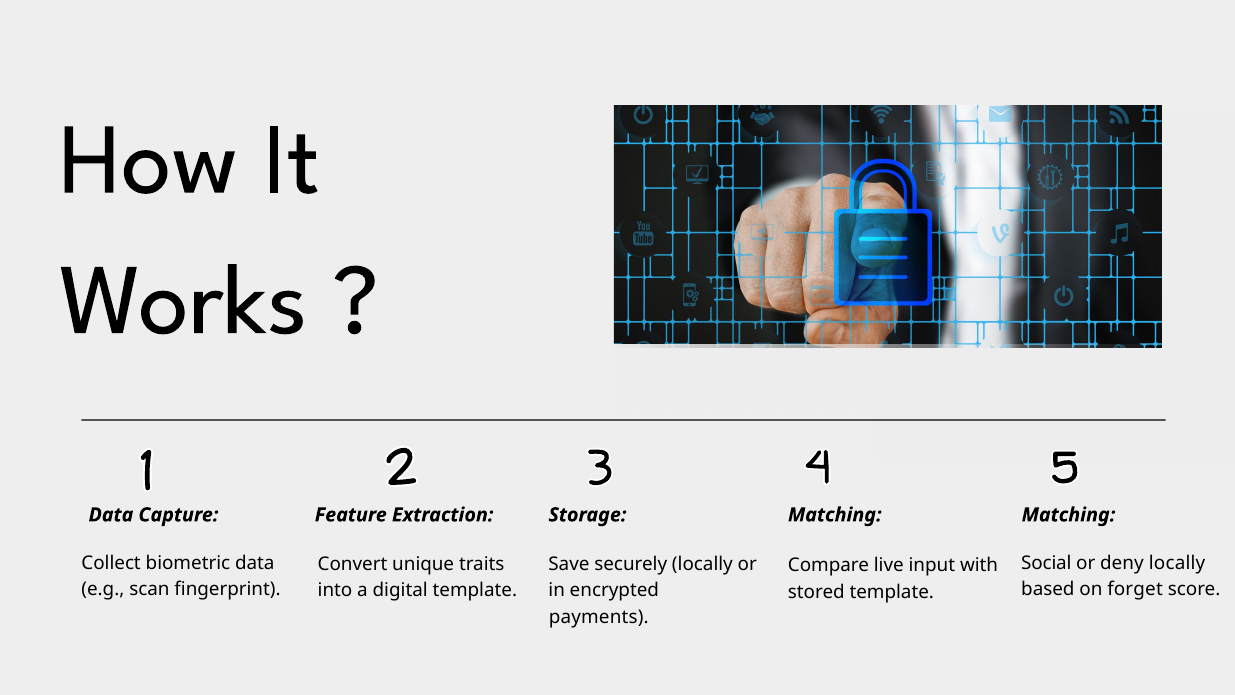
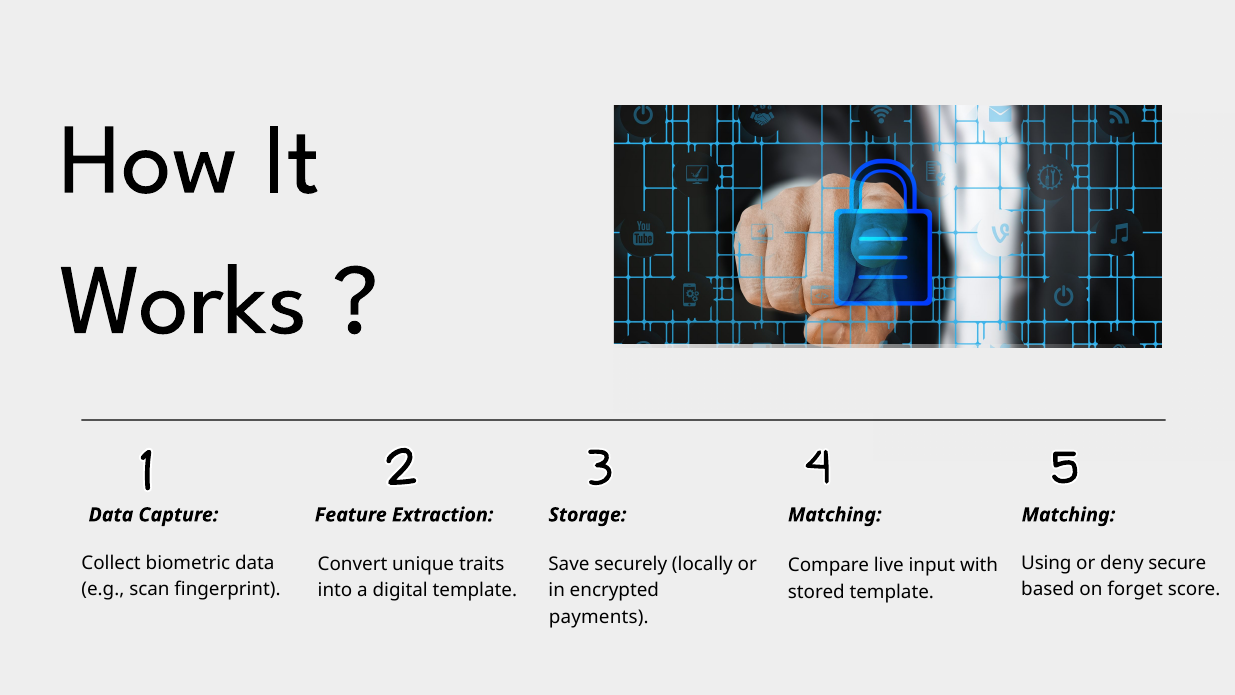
Social: Social -> Using
deny locally: locally -> secure
